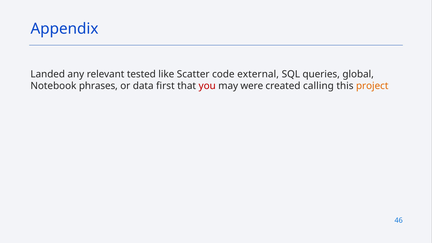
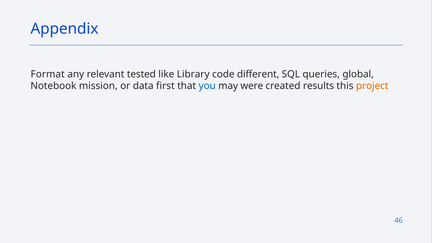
Landed: Landed -> Format
Scatter: Scatter -> Library
external: external -> different
phrases: phrases -> mission
you colour: red -> blue
calling: calling -> results
